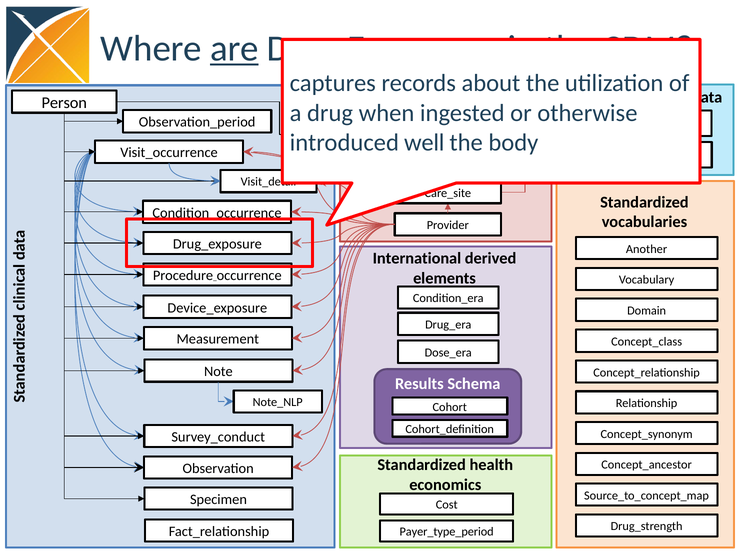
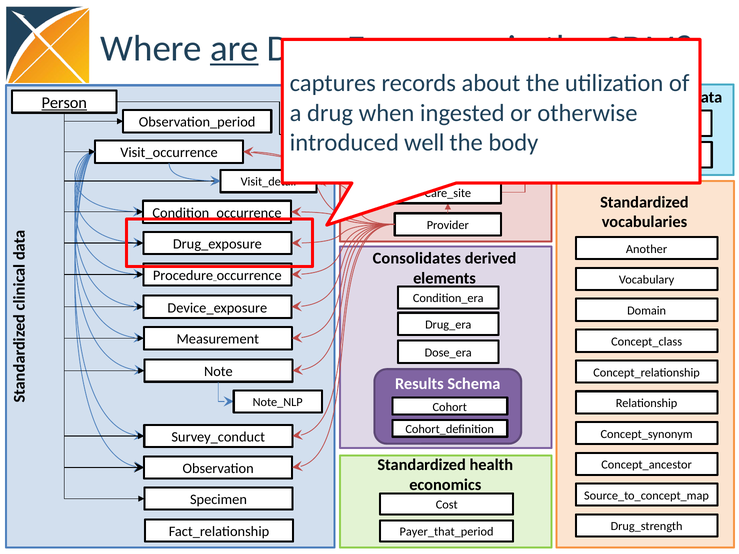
Person underline: none -> present
International: International -> Consolidates
Payer_type_period: Payer_type_period -> Payer_that_period
